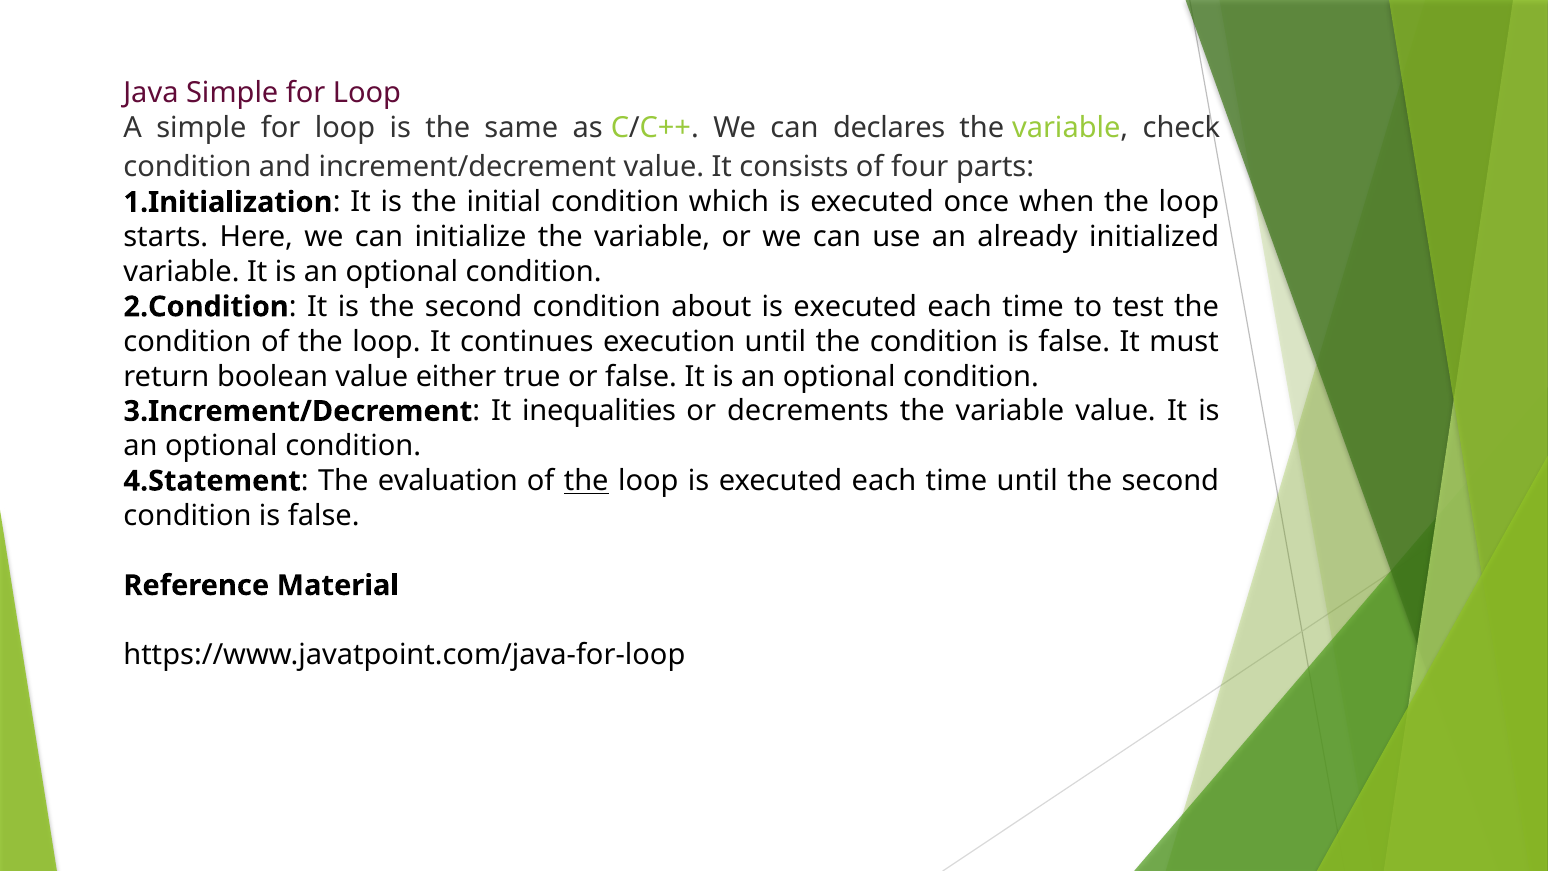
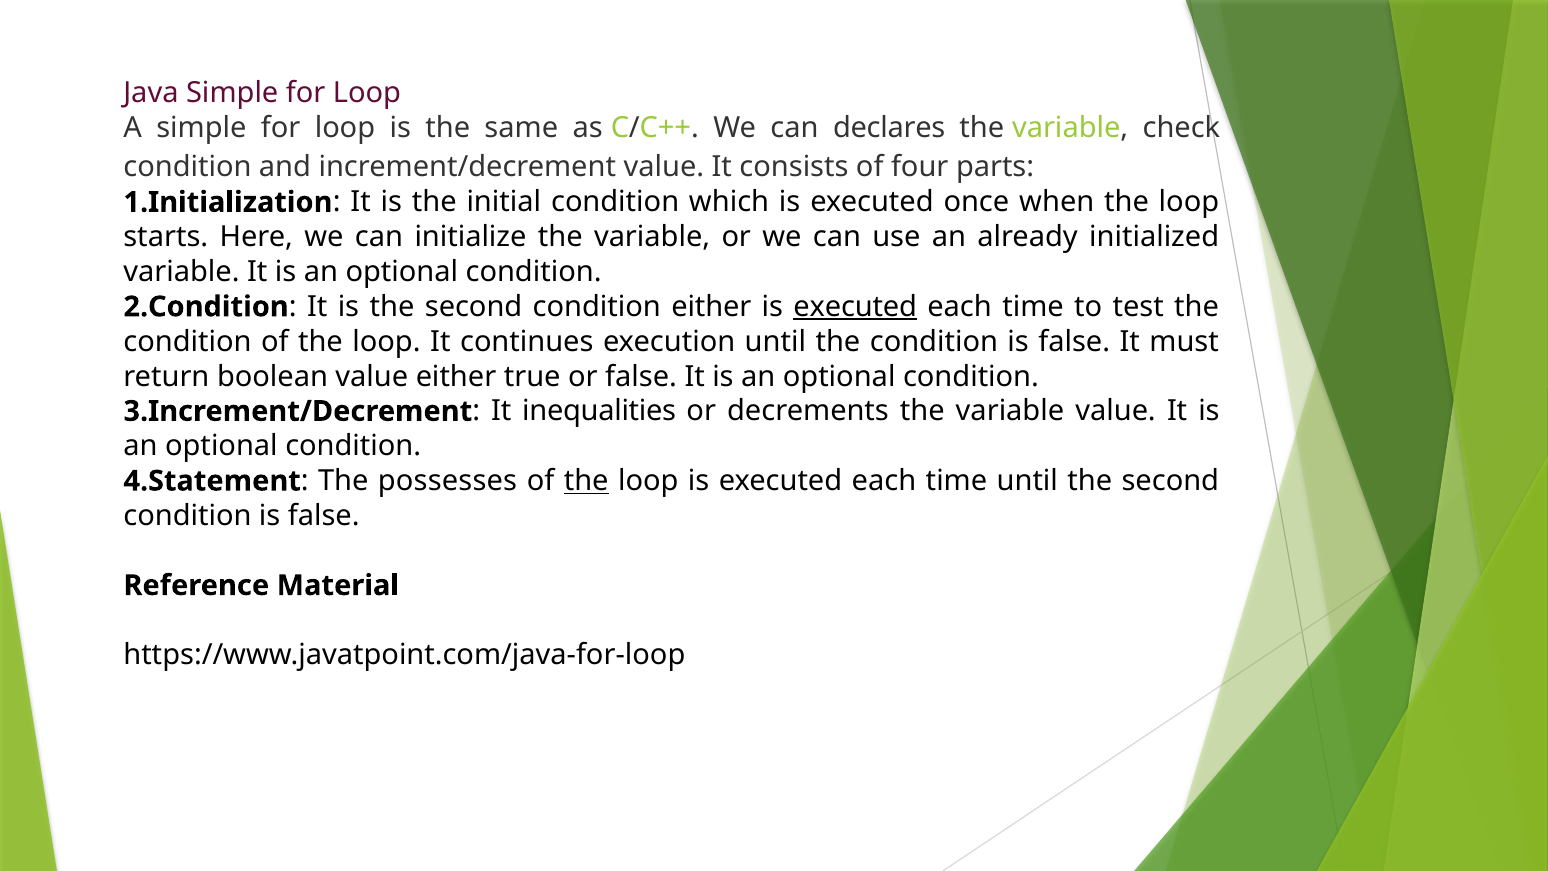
condition about: about -> either
executed at (855, 307) underline: none -> present
evaluation: evaluation -> possesses
